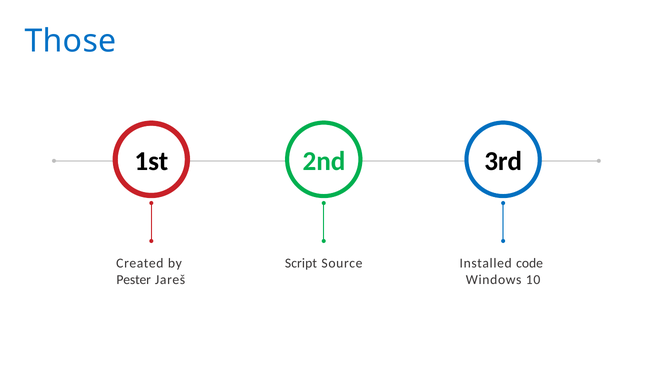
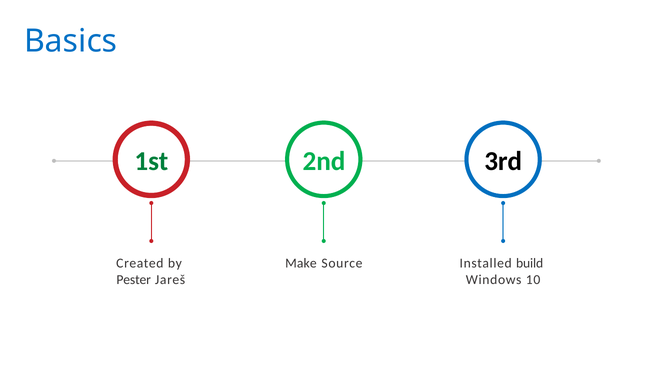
Those: Those -> Basics
1st colour: black -> green
Script: Script -> Make
code: code -> build
